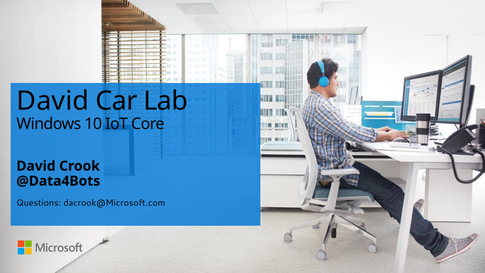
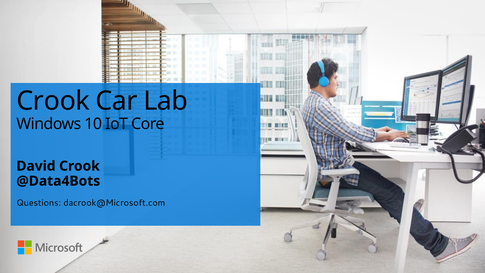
David at (53, 101): David -> Crook
